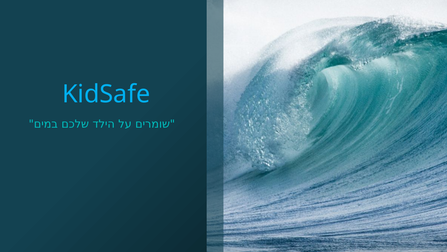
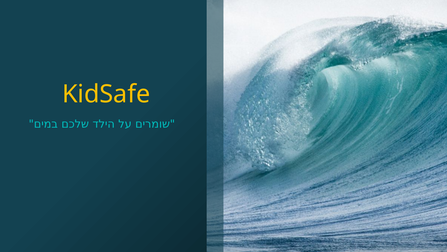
KidSafe colour: light blue -> yellow
